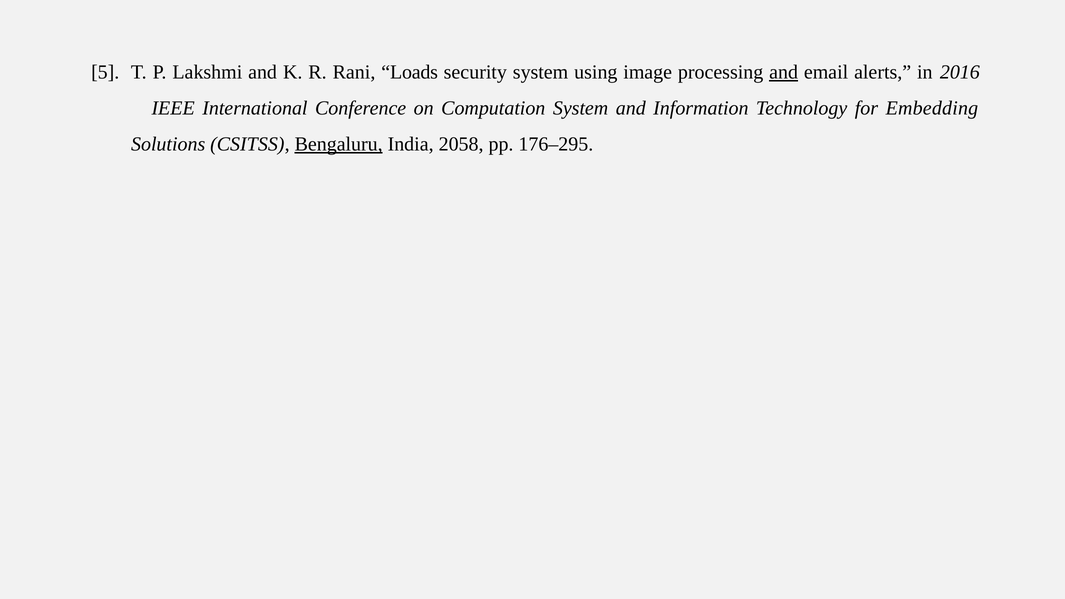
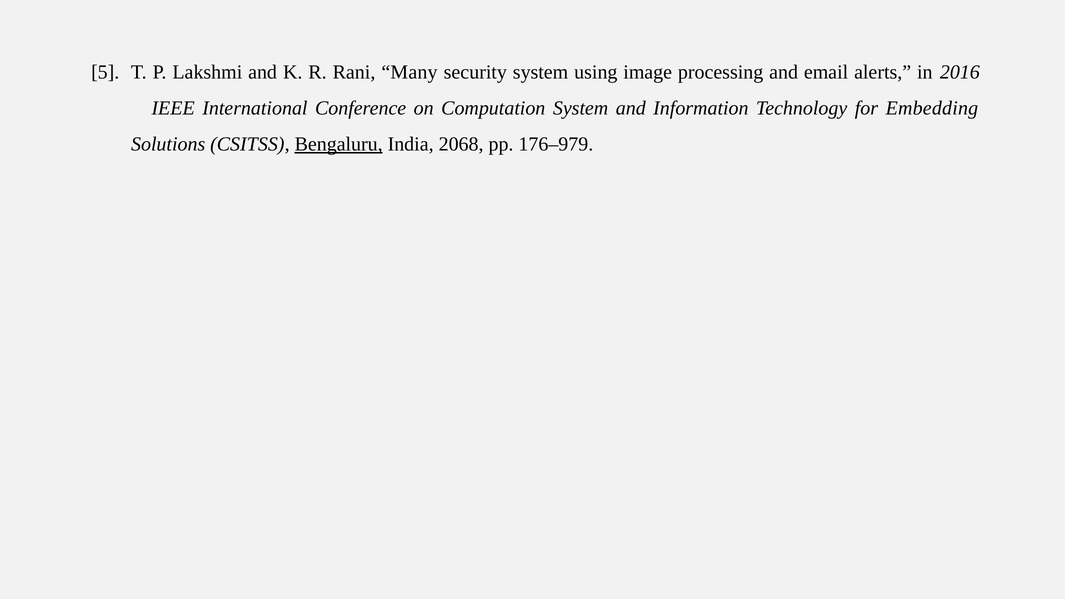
Loads: Loads -> Many
and at (784, 72) underline: present -> none
2058: 2058 -> 2068
176–295: 176–295 -> 176–979
